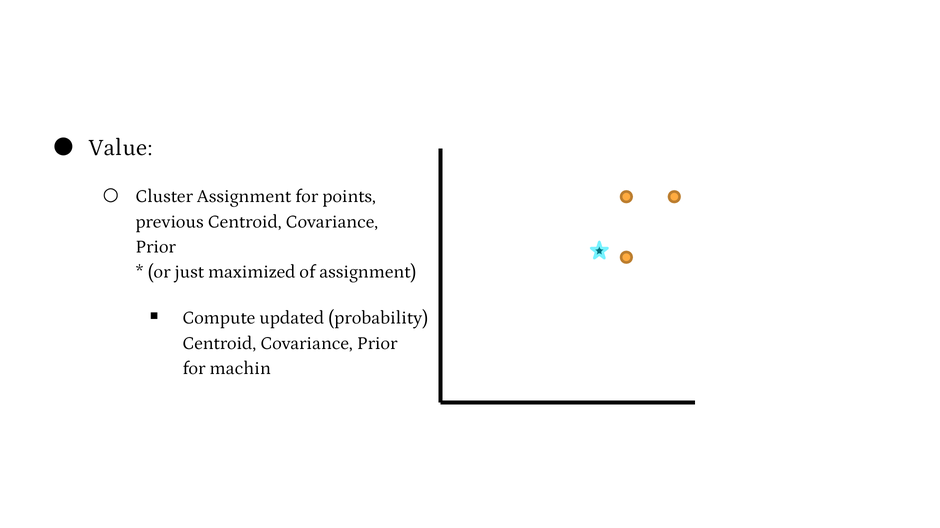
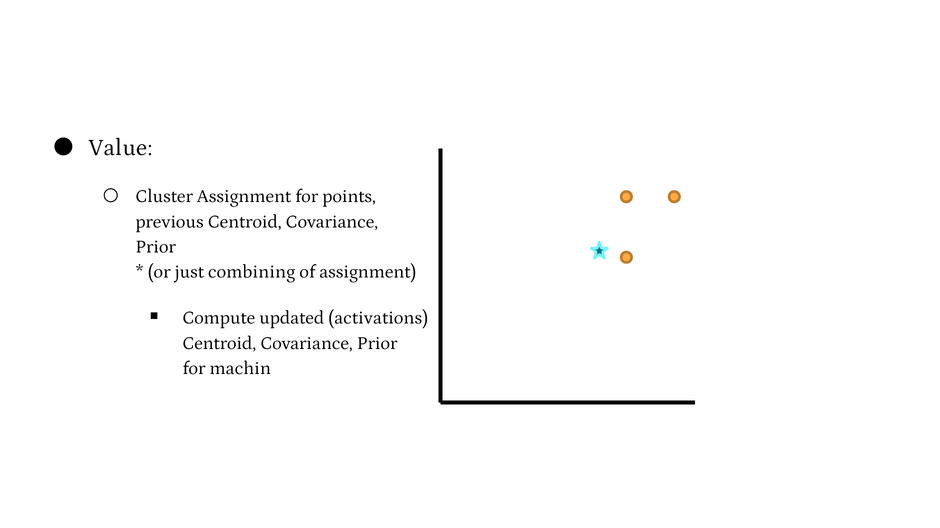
maximized: maximized -> combining
probability: probability -> activations
